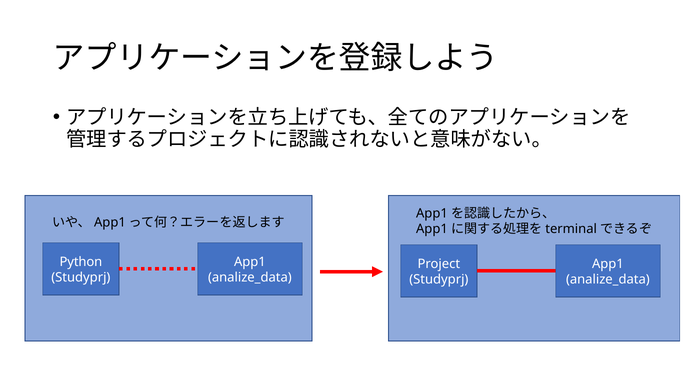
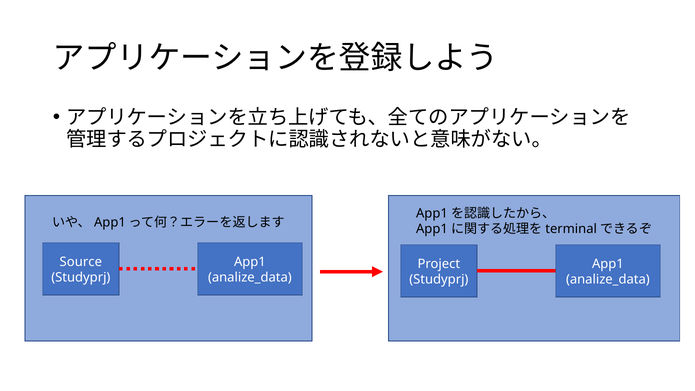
Python: Python -> Source
